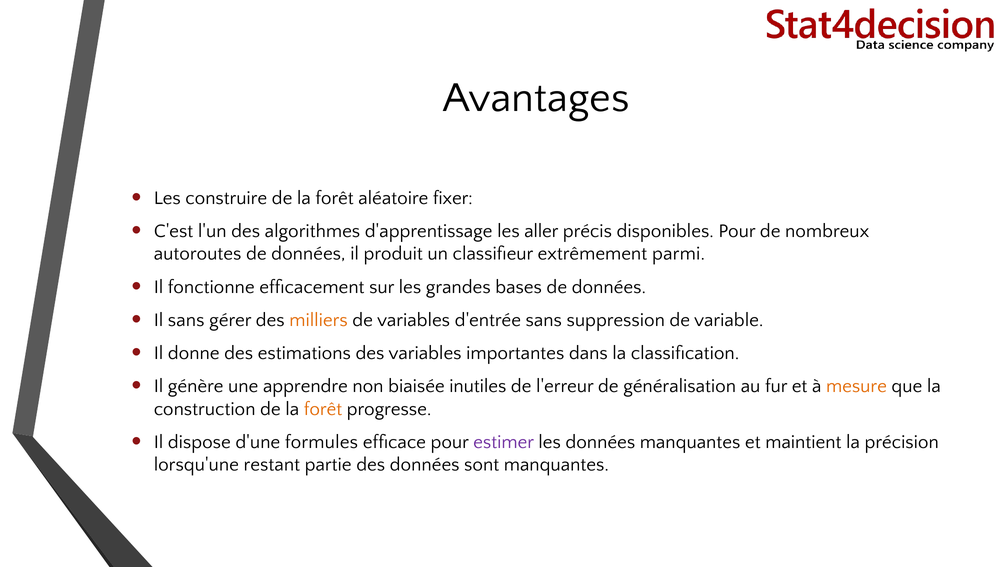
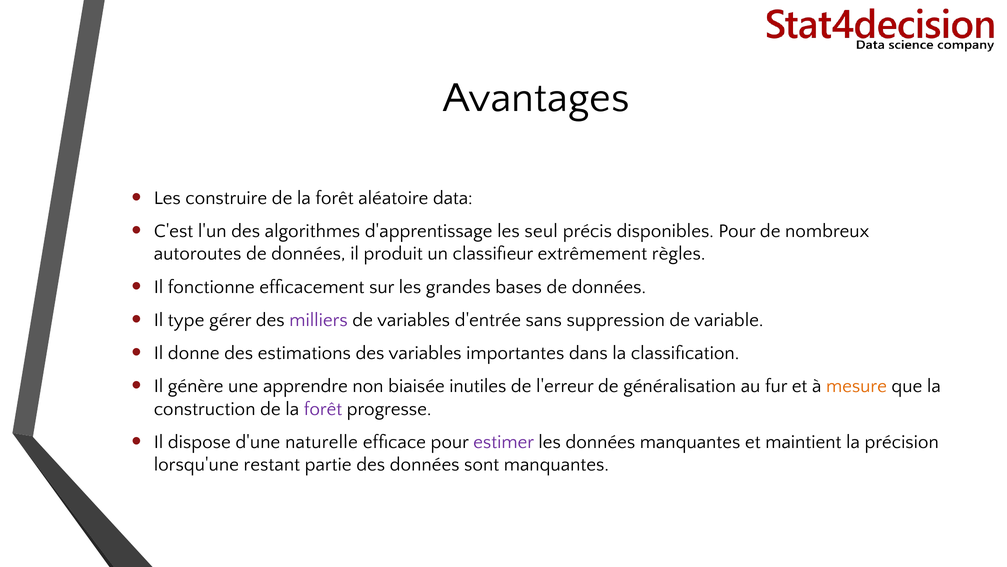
fixer: fixer -> data
aller: aller -> seul
parmi: parmi -> règles
Il sans: sans -> type
milliers colour: orange -> purple
forêt at (323, 408) colour: orange -> purple
formules: formules -> naturelle
